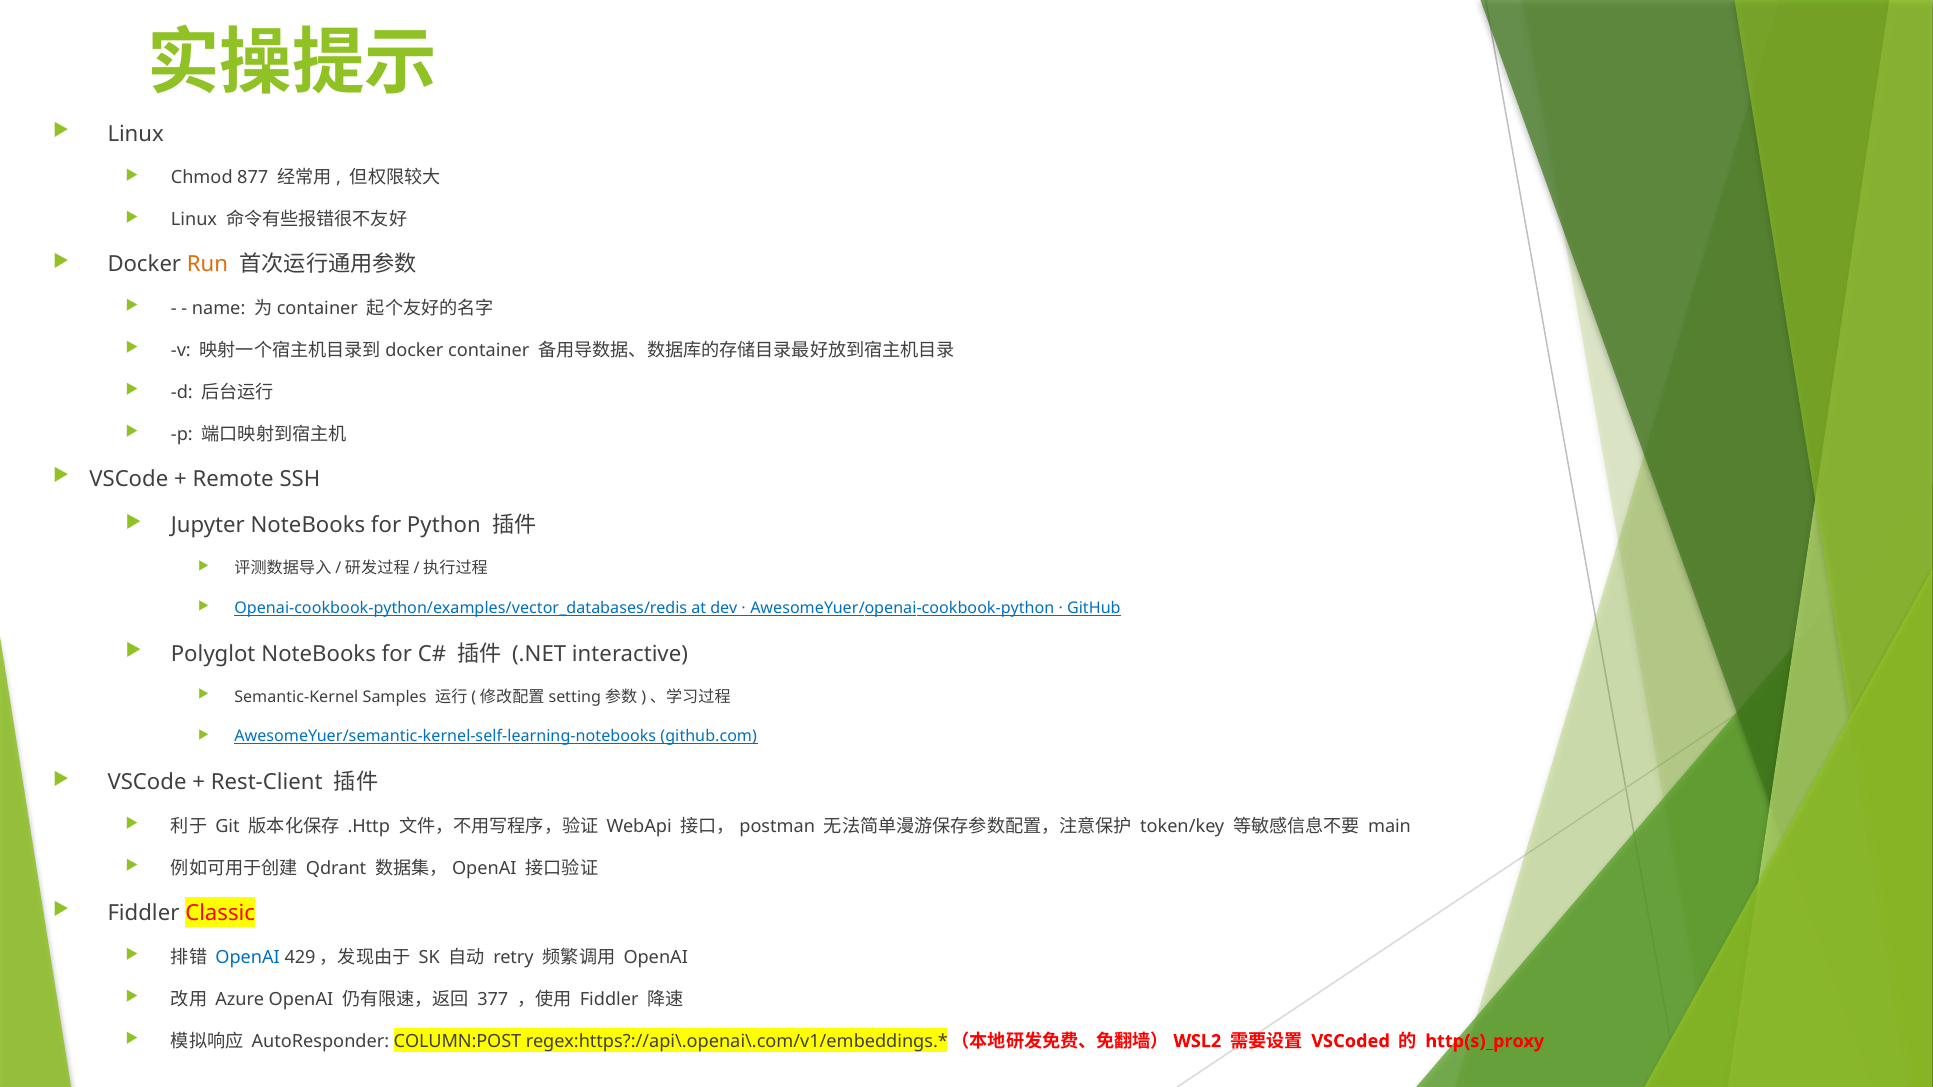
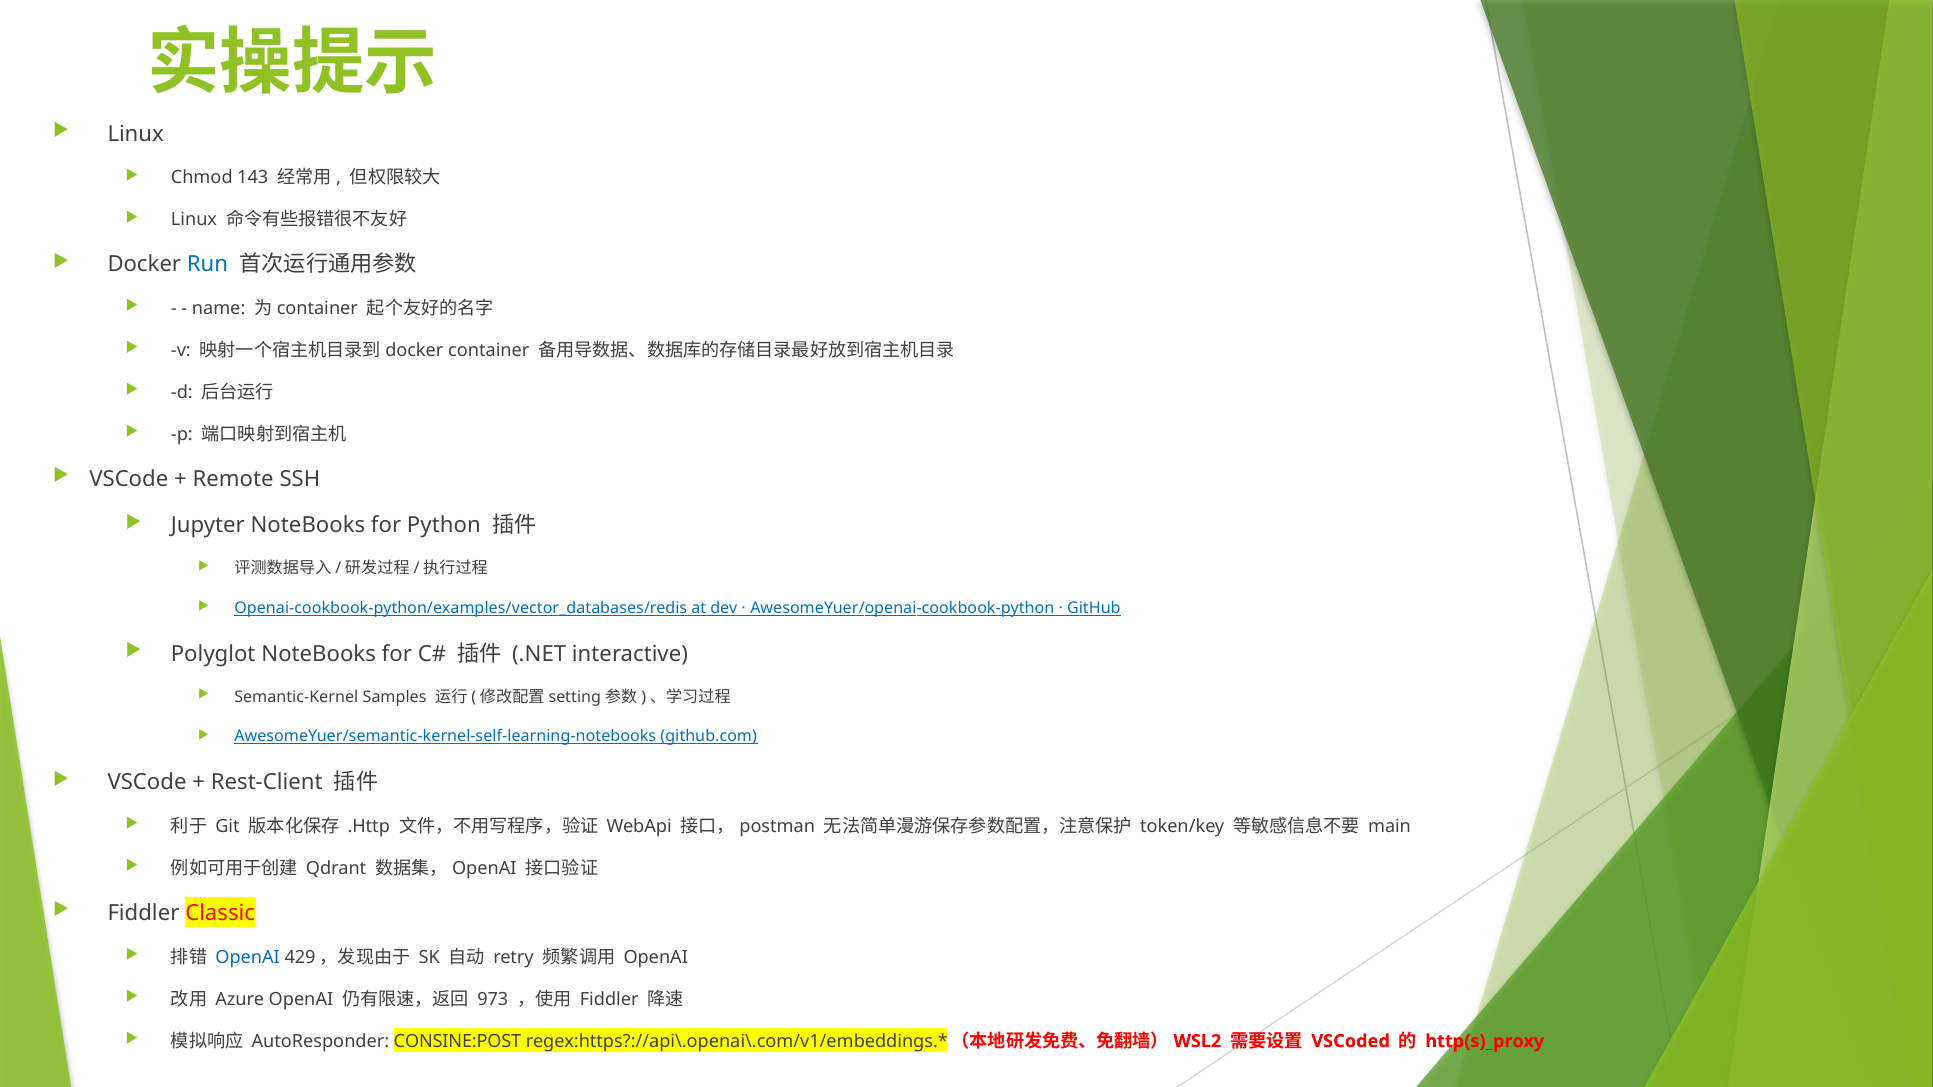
877: 877 -> 143
Run colour: orange -> blue
377: 377 -> 973
COLUMN:POST: COLUMN:POST -> CONSINE:POST
